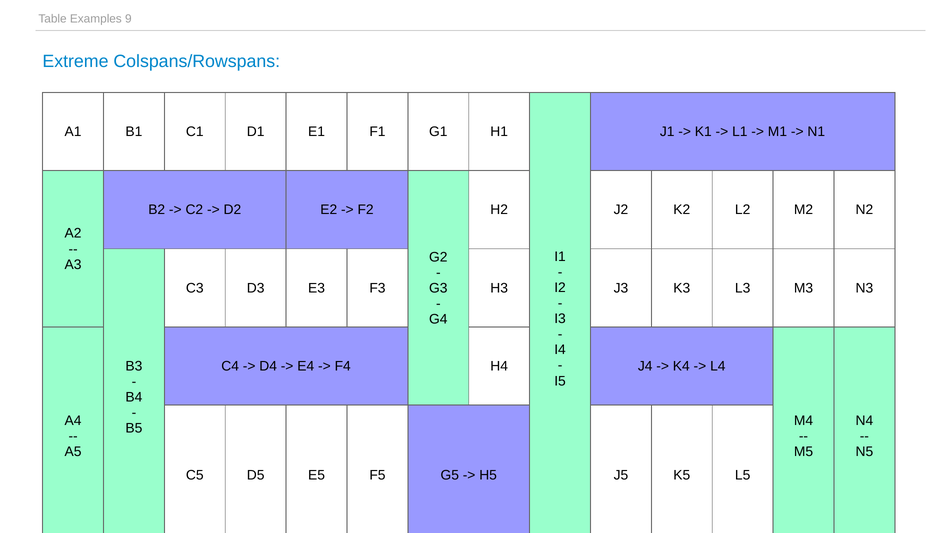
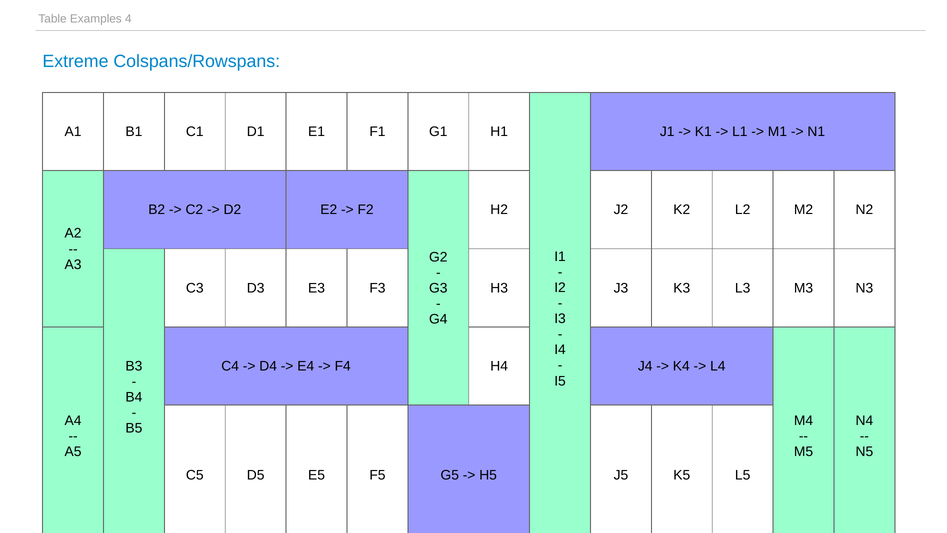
9: 9 -> 4
